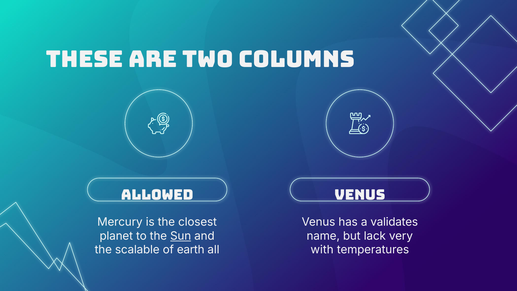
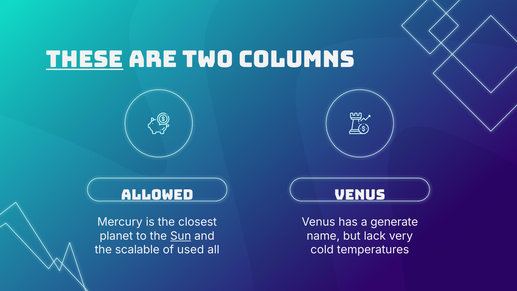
These underline: none -> present
validates: validates -> generate
earth: earth -> used
with: with -> cold
